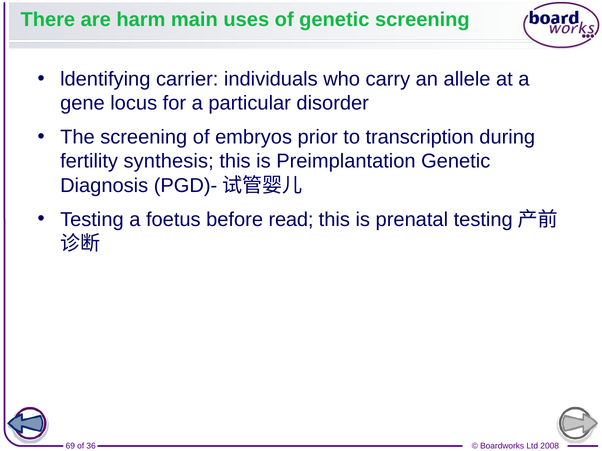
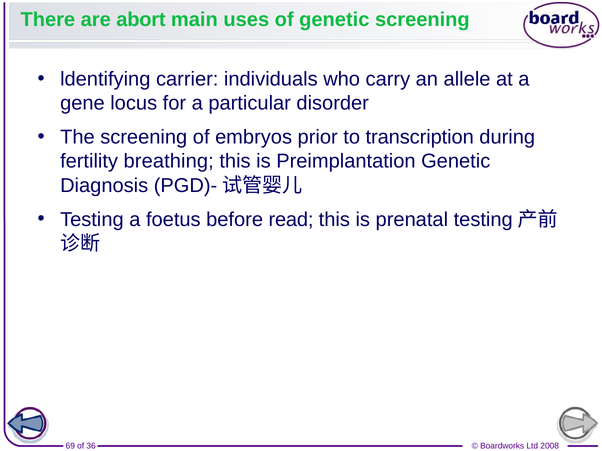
harm: harm -> abort
synthesis: synthesis -> breathing
